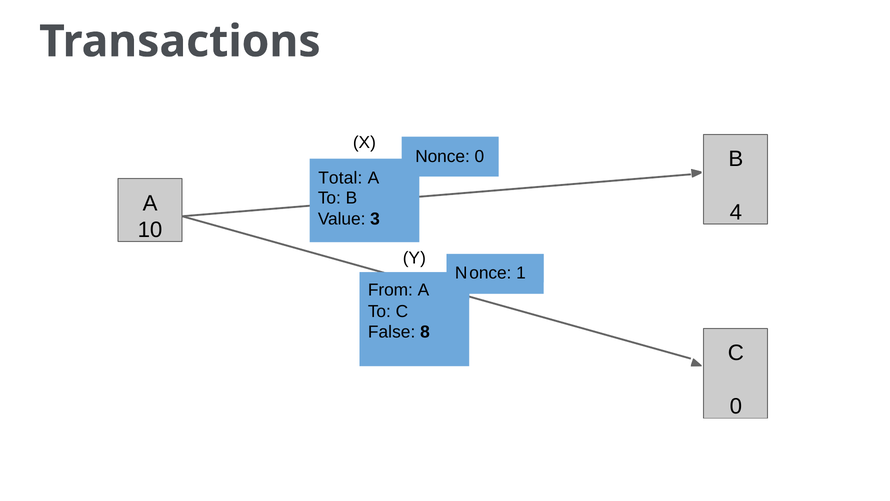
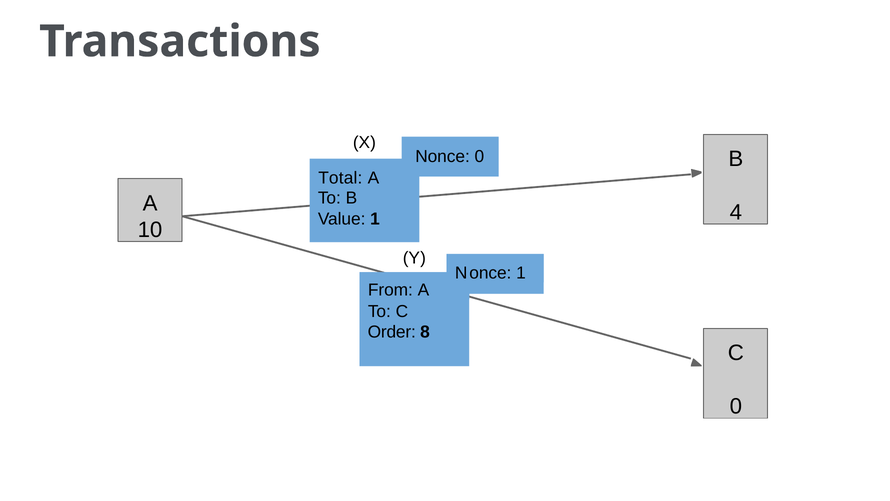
Value 3: 3 -> 1
False: False -> Order
